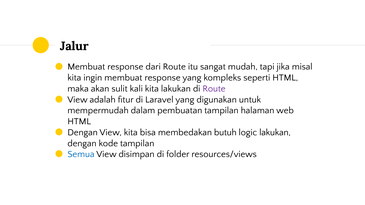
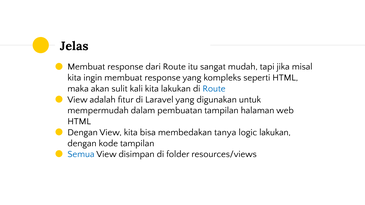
Jalur: Jalur -> Jelas
Route at (214, 89) colour: purple -> blue
butuh: butuh -> tanya
